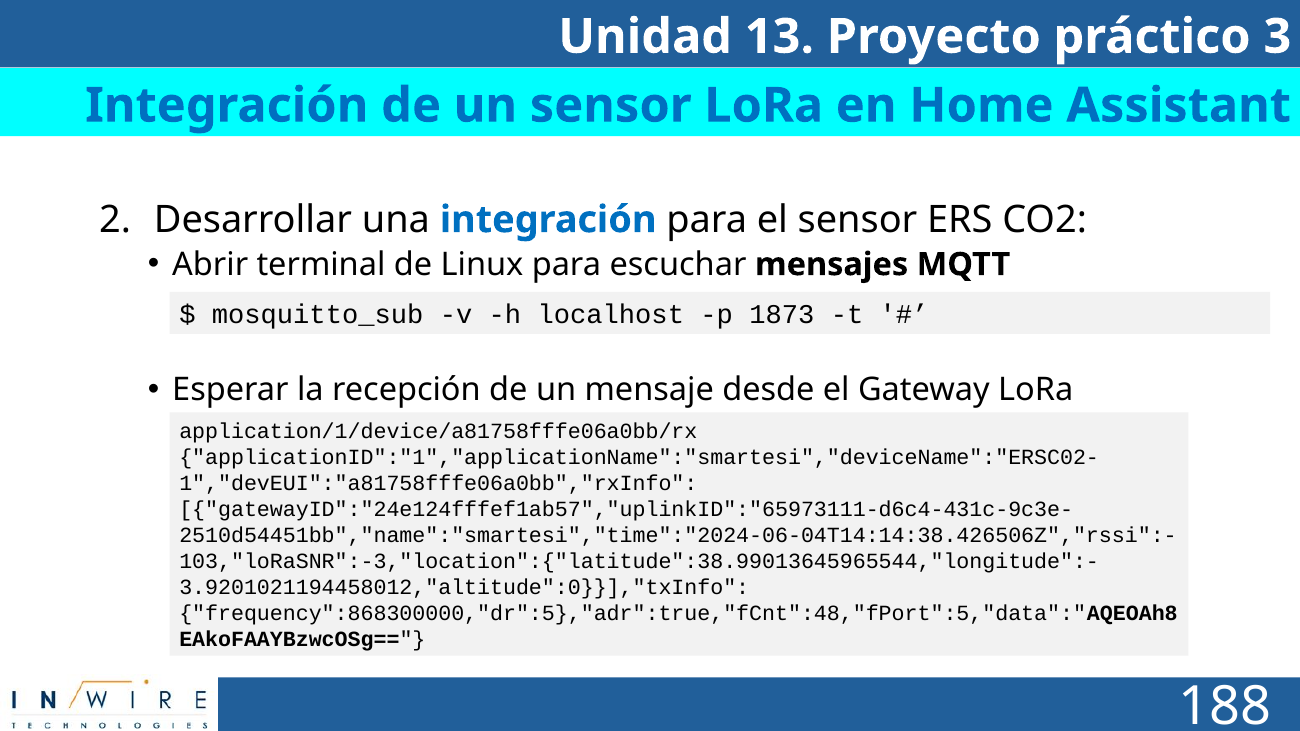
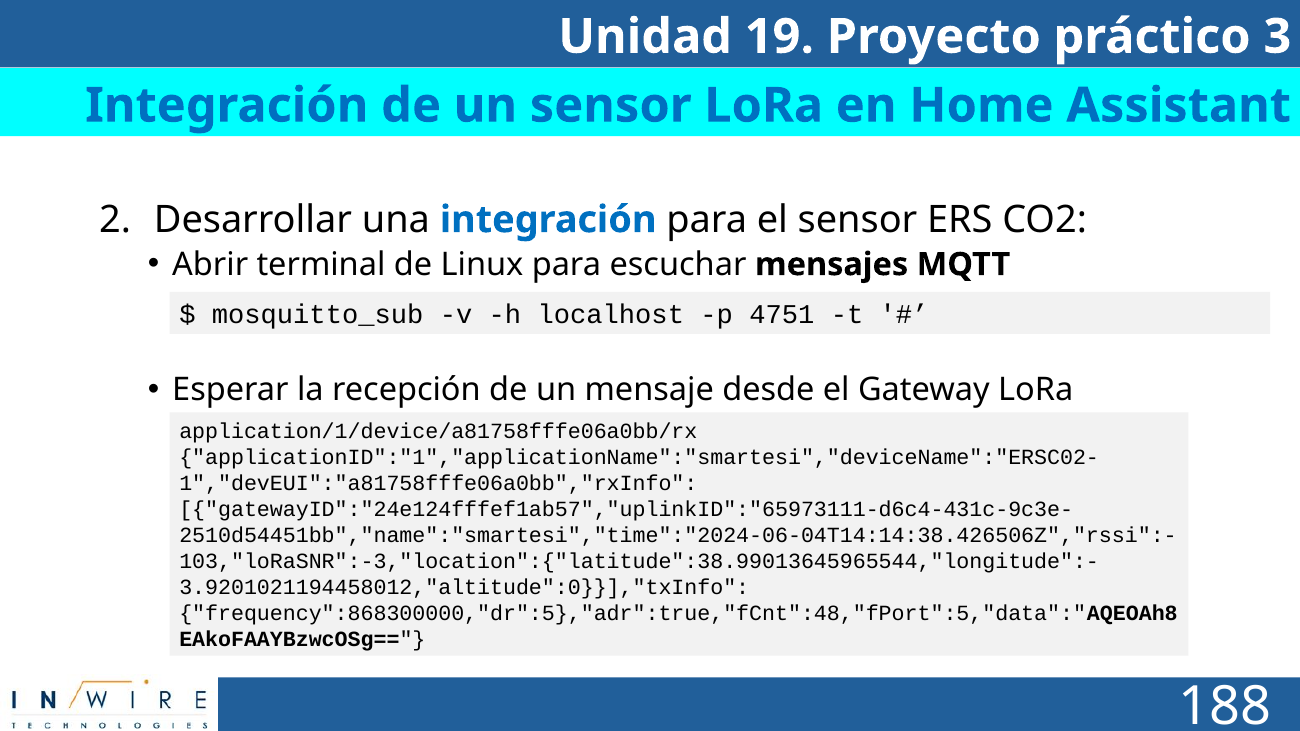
13: 13 -> 19
1873: 1873 -> 4751
